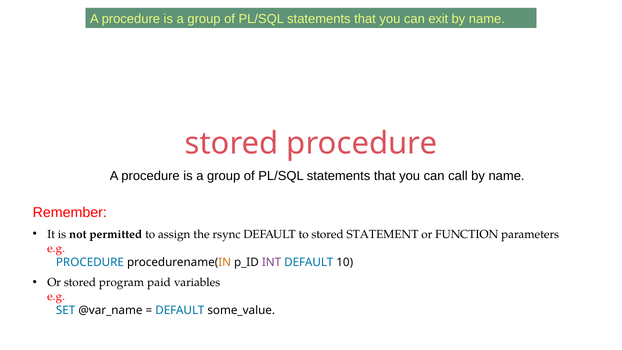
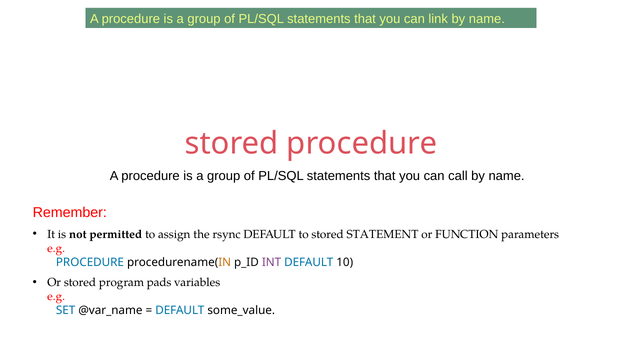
exit: exit -> link
paid: paid -> pads
